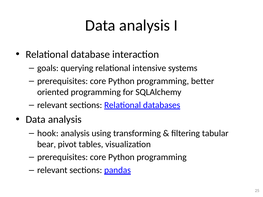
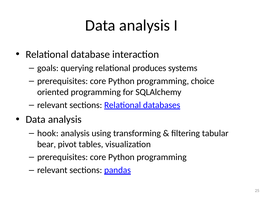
intensive: intensive -> produces
better: better -> choice
